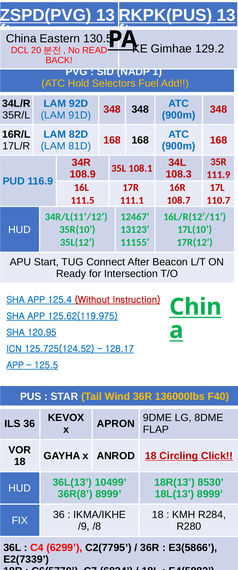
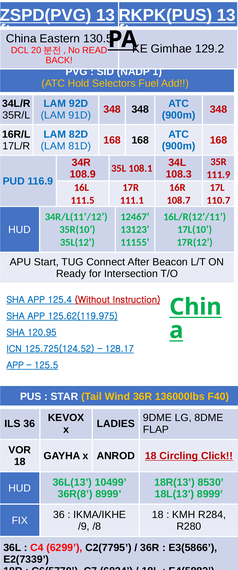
APRON: APRON -> LADIES
